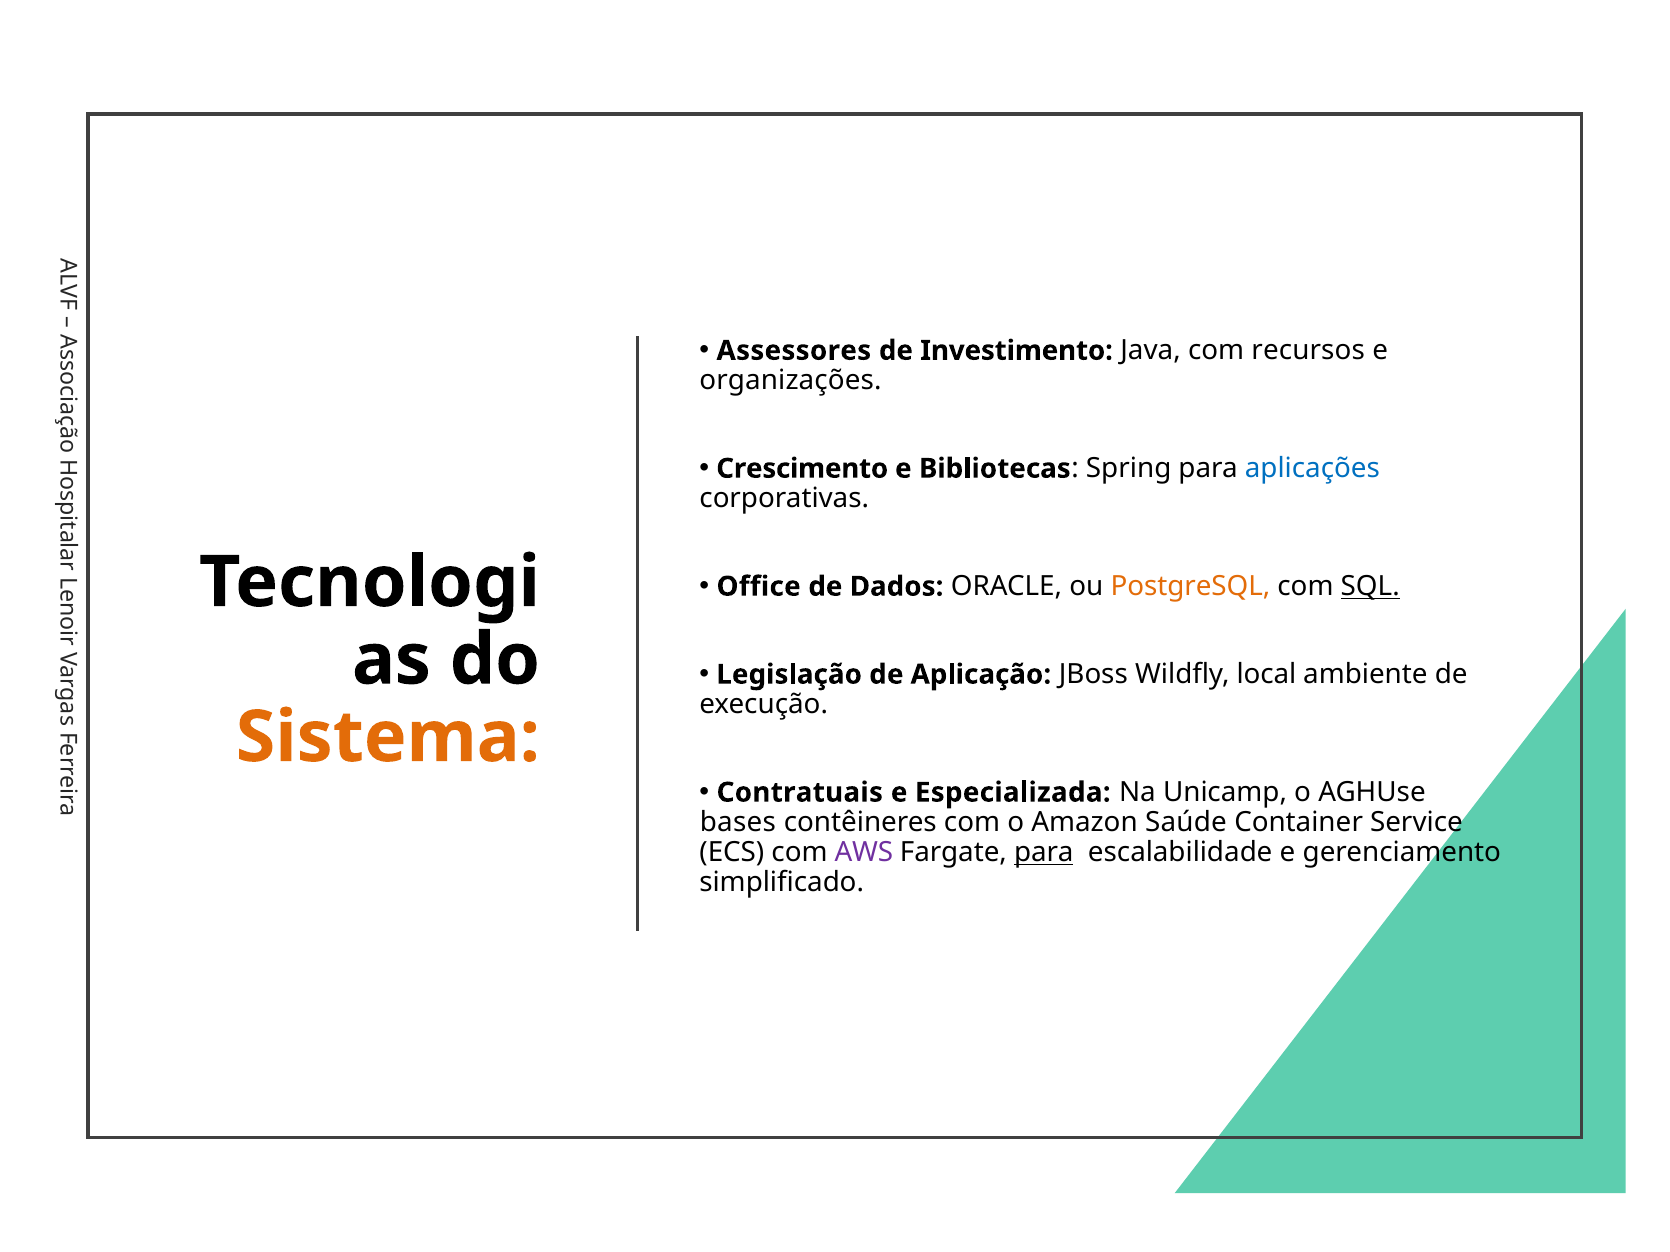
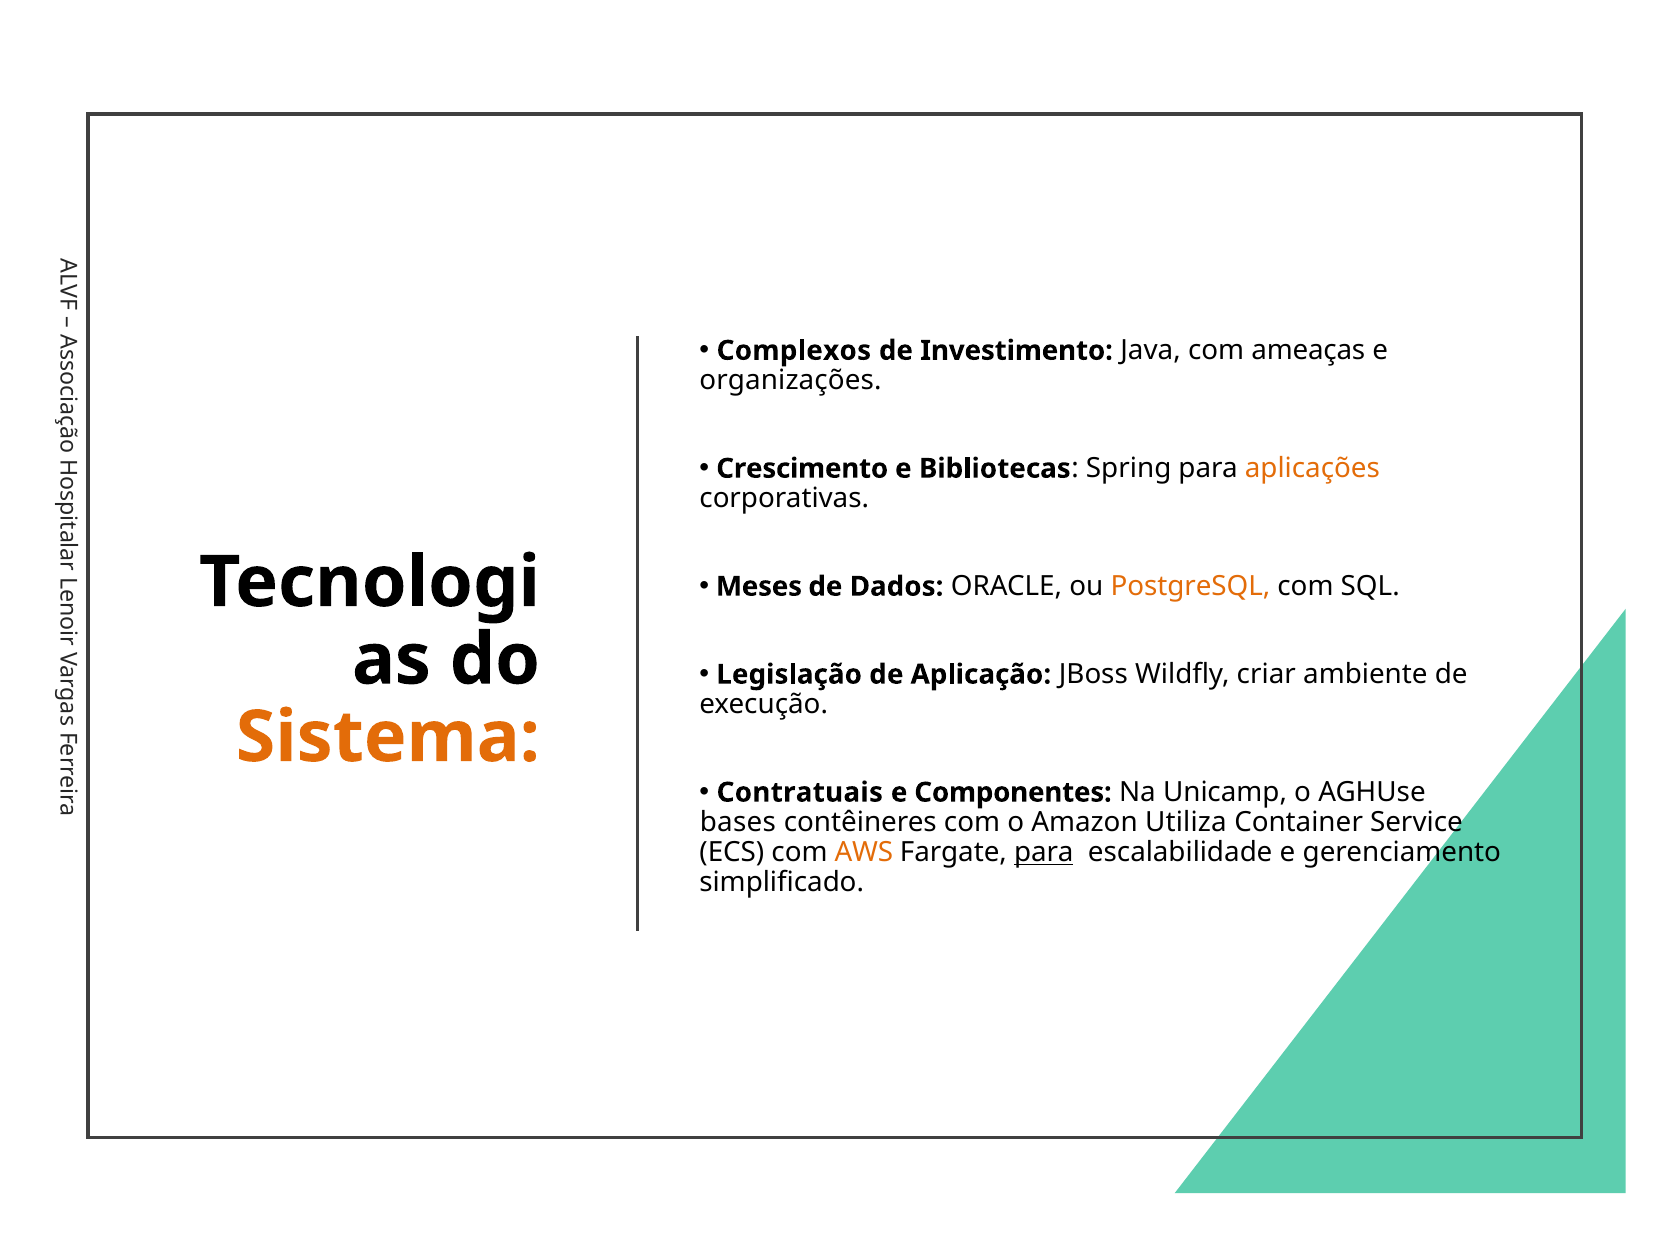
Assessores: Assessores -> Complexos
recursos: recursos -> ameaças
aplicações colour: blue -> orange
Office: Office -> Meses
SQL underline: present -> none
local: local -> criar
Especializada: Especializada -> Componentes
Saúde: Saúde -> Utiliza
AWS colour: purple -> orange
